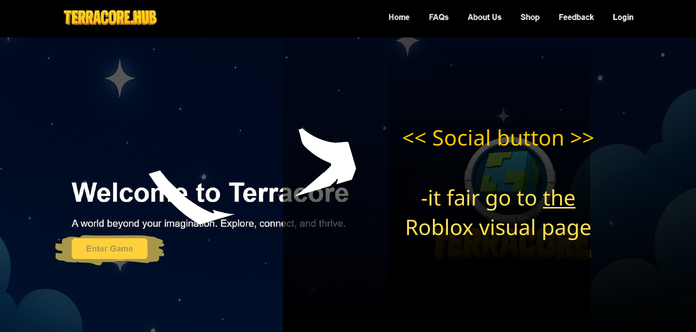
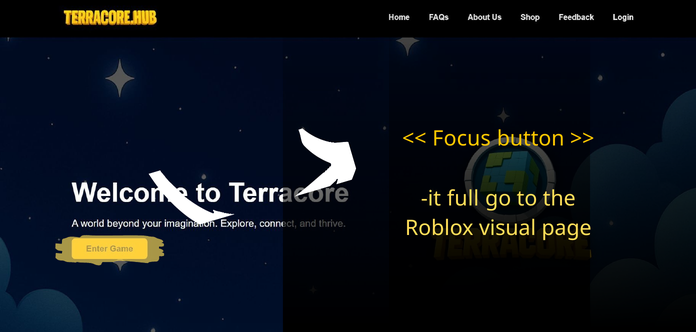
Social: Social -> Focus
fair: fair -> full
the underline: present -> none
